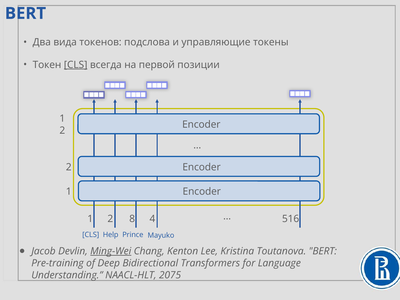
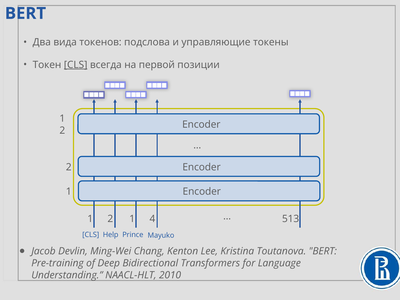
1 2 8: 8 -> 1
516: 516 -> 513
Ming-Wei underline: present -> none
2075: 2075 -> 2010
